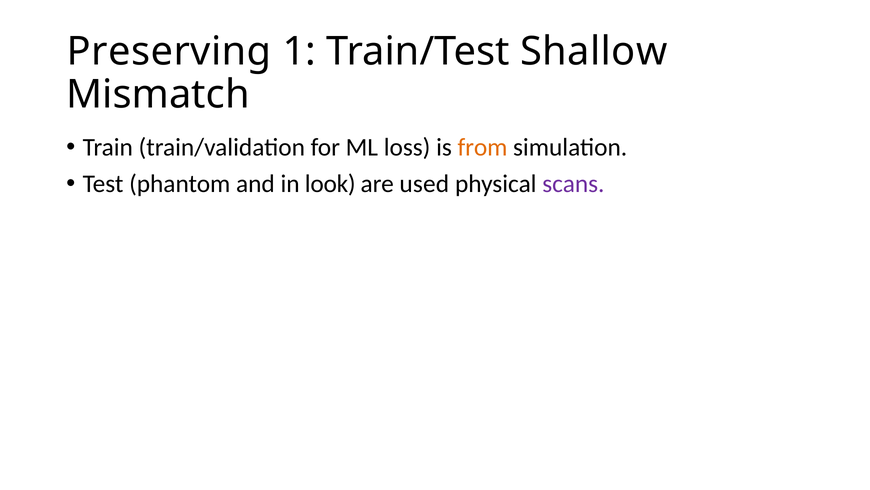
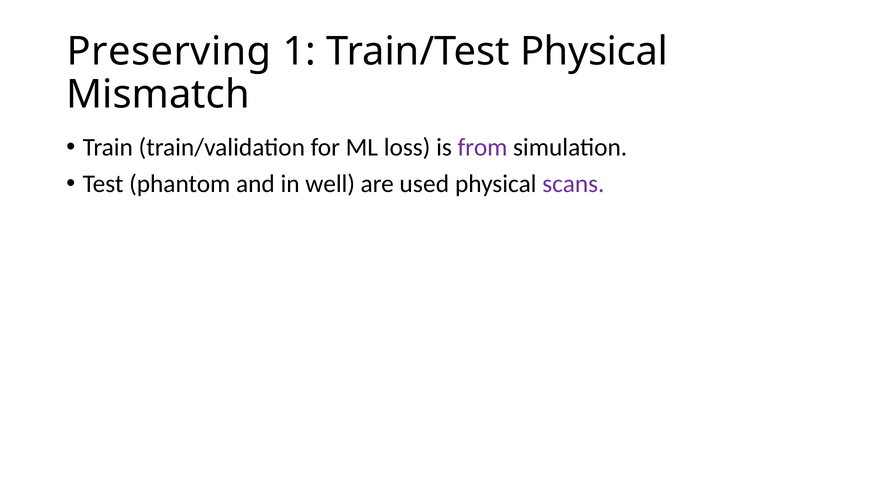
Train/Test Shallow: Shallow -> Physical
from colour: orange -> purple
look: look -> well
